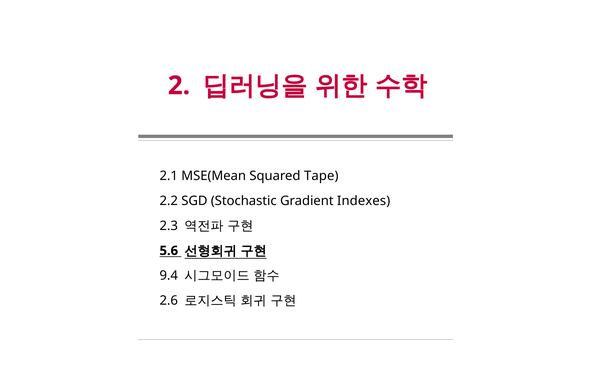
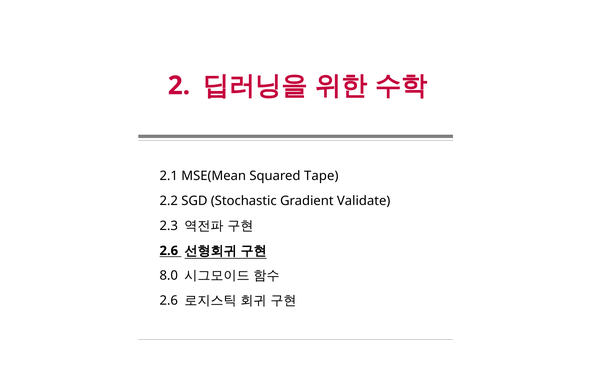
Indexes: Indexes -> Validate
5.6 at (169, 251): 5.6 -> 2.6
9.4: 9.4 -> 8.0
